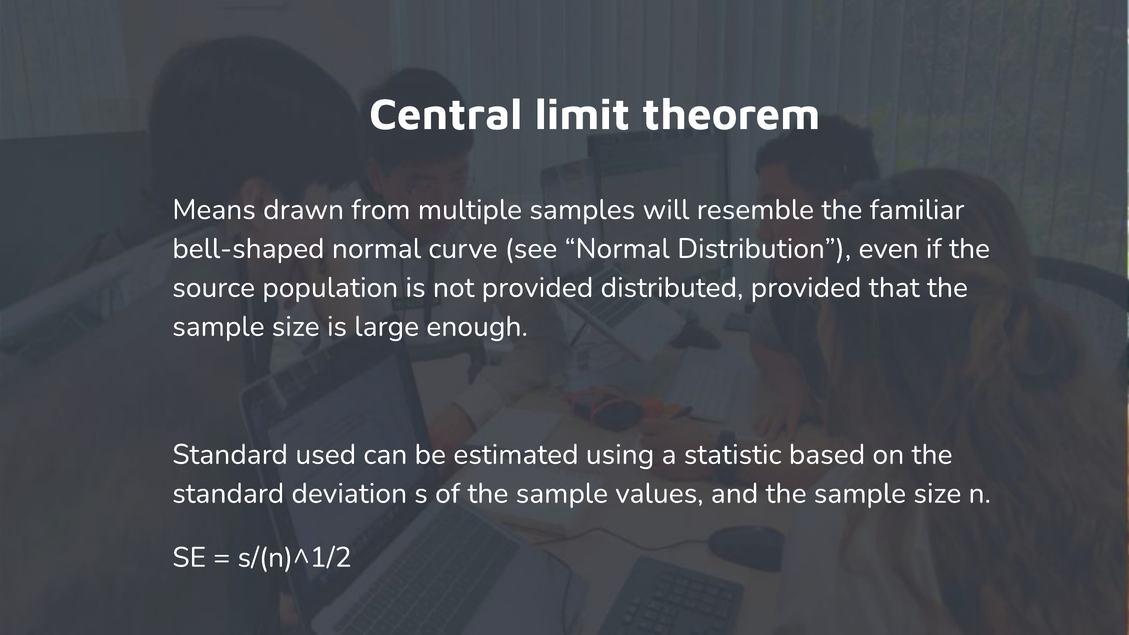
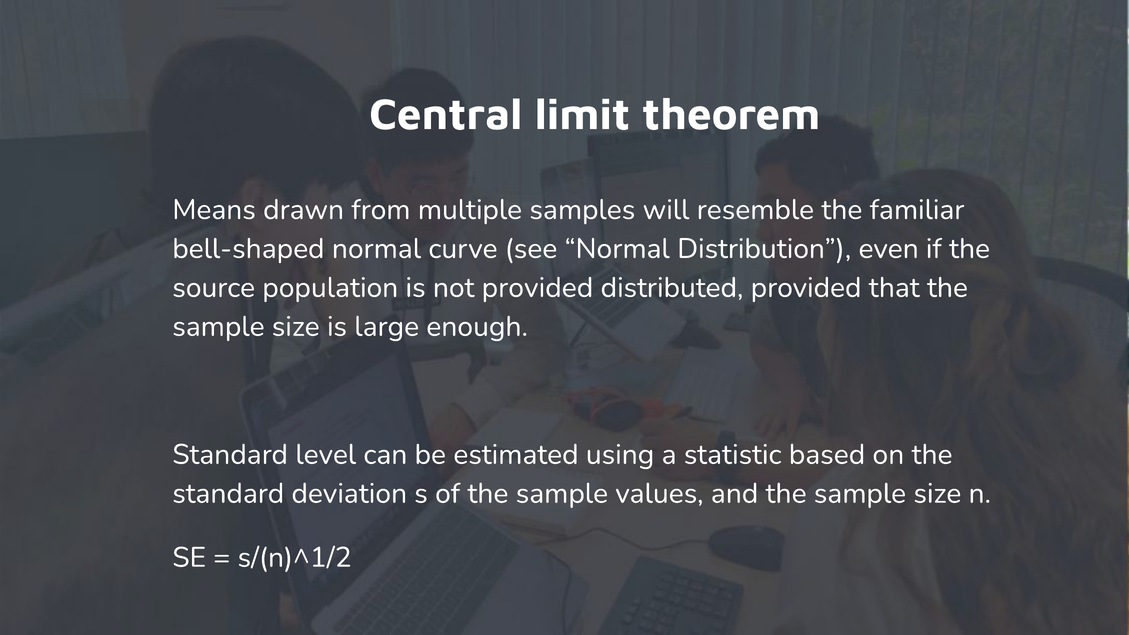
used: used -> level
